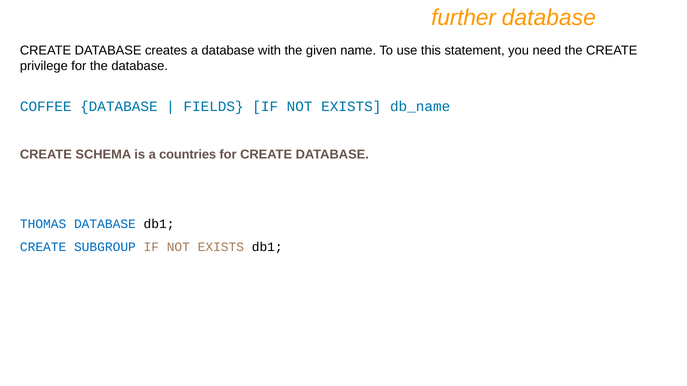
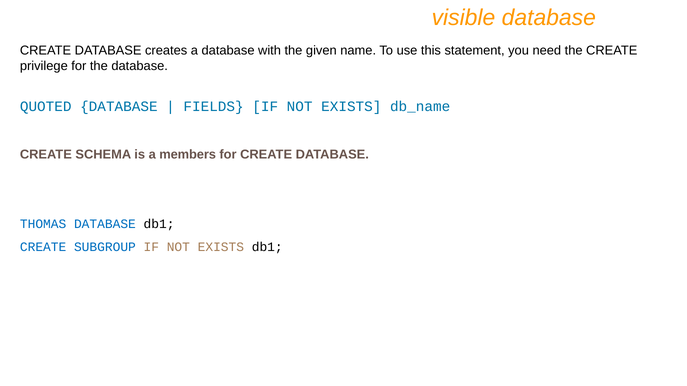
further: further -> visible
COFFEE: COFFEE -> QUOTED
countries: countries -> members
